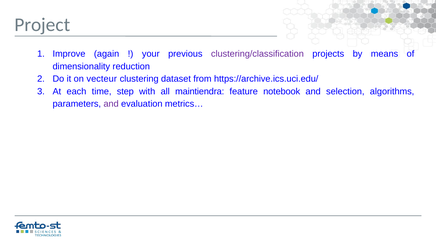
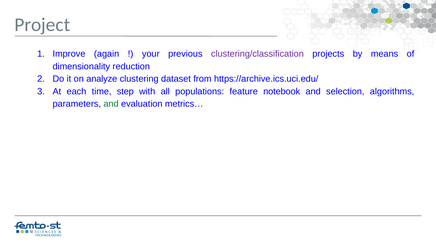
vecteur: vecteur -> analyze
maintiendra: maintiendra -> populations
and at (111, 104) colour: purple -> green
